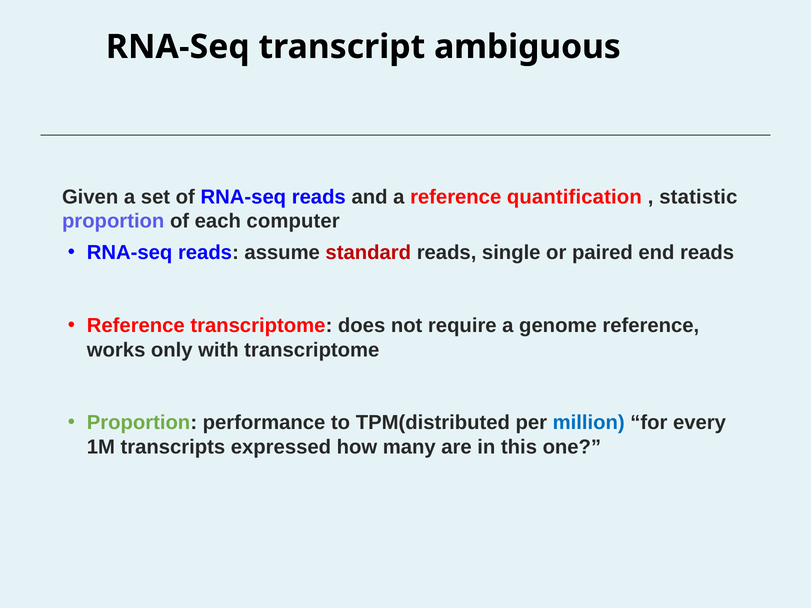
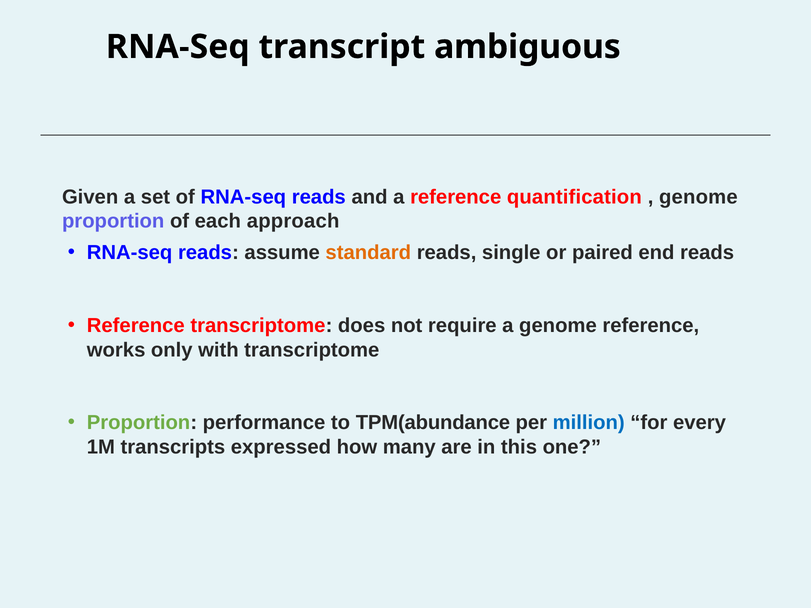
statistic at (698, 197): statistic -> genome
computer: computer -> approach
standard colour: red -> orange
TPM(distributed: TPM(distributed -> TPM(abundance
